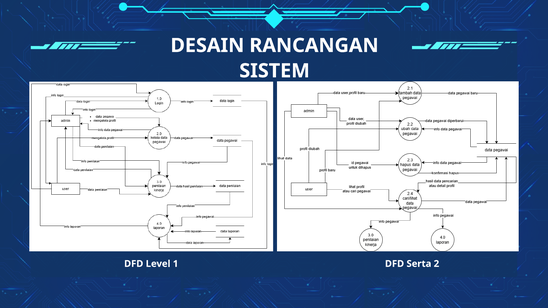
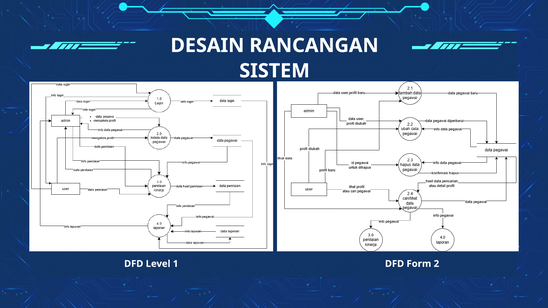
Serta: Serta -> Form
